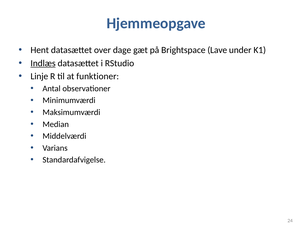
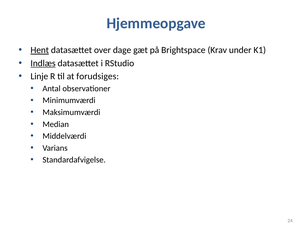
Hent underline: none -> present
Lave: Lave -> Krav
funktioner: funktioner -> forudsiges
